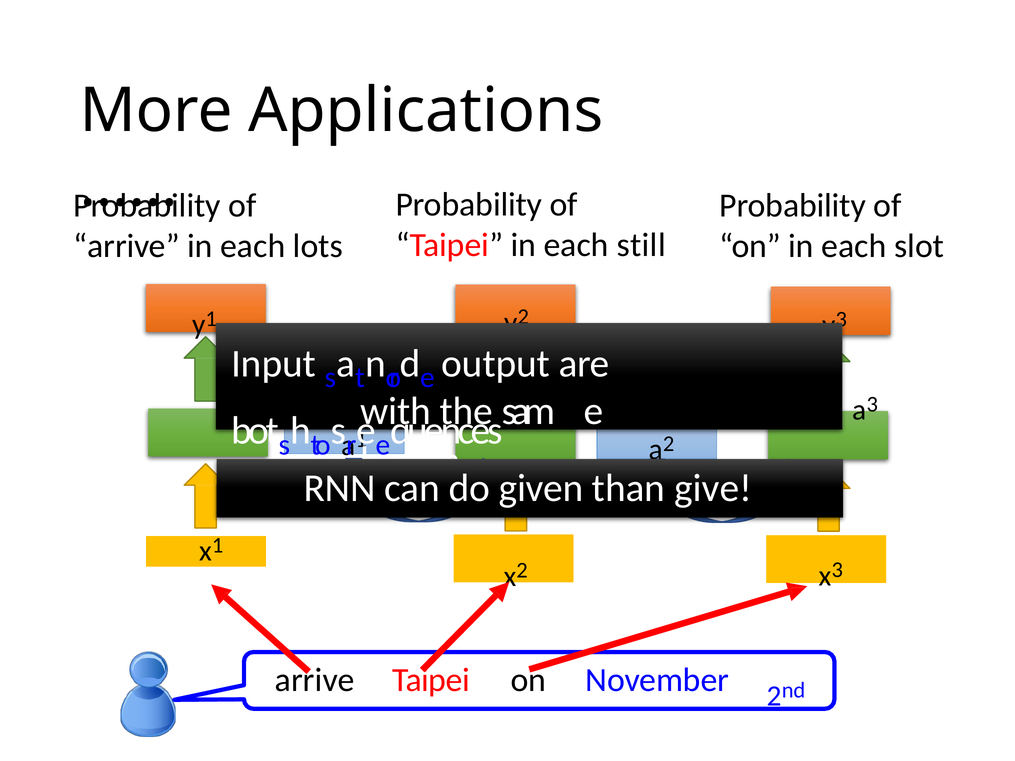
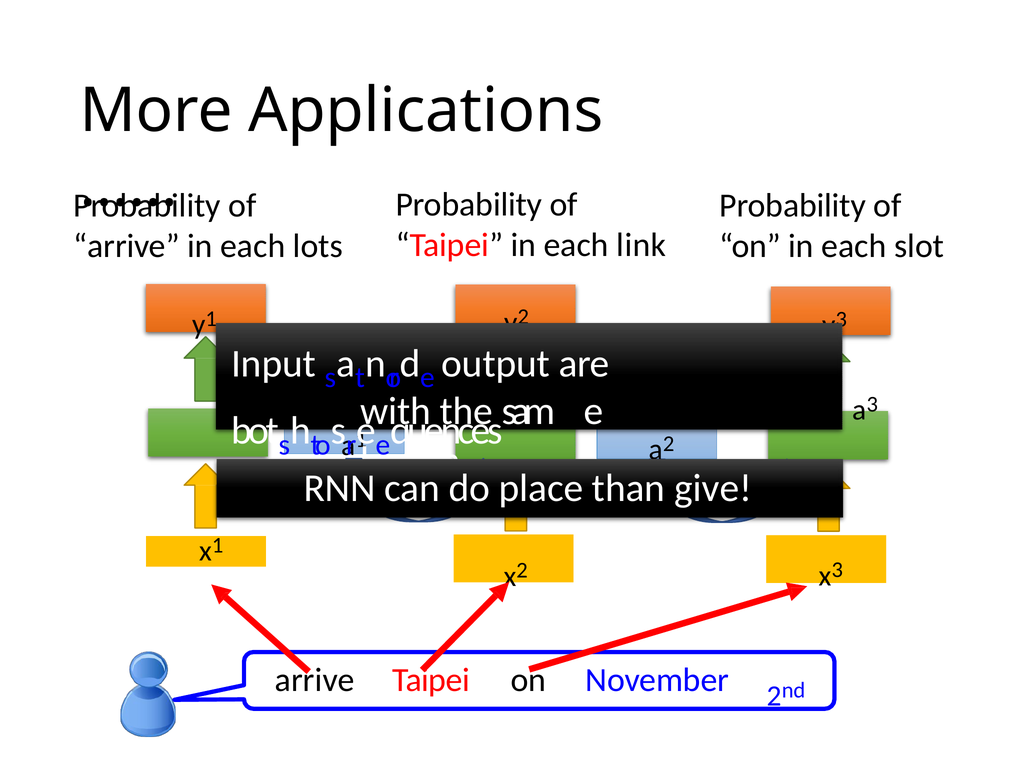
still: still -> link
given: given -> place
